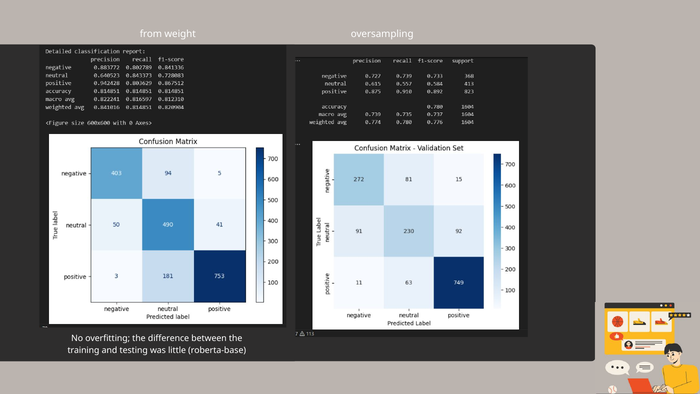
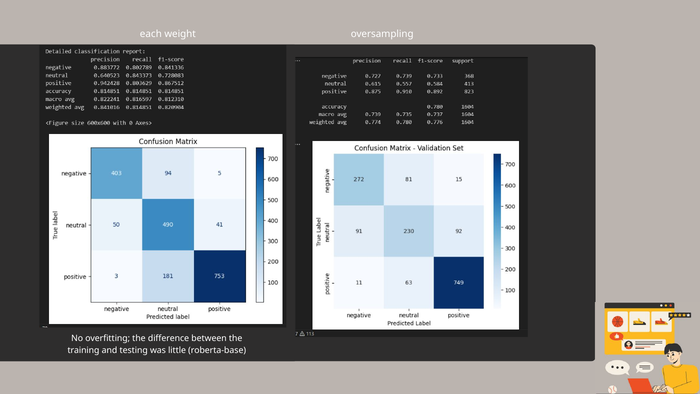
from: from -> each
